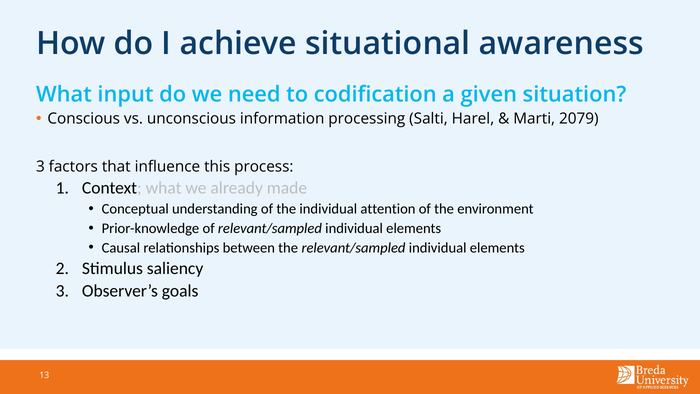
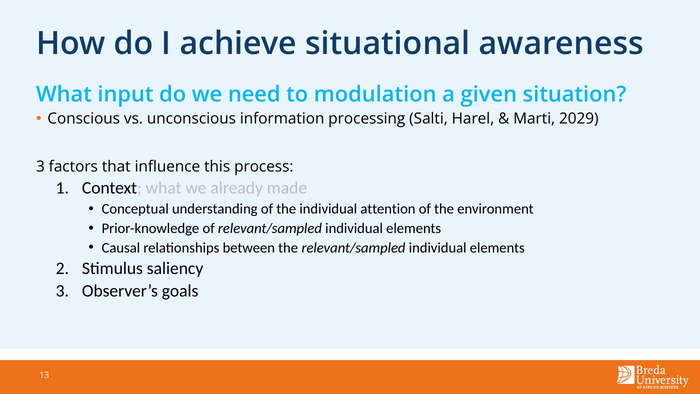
codification: codification -> modulation
2079: 2079 -> 2029
